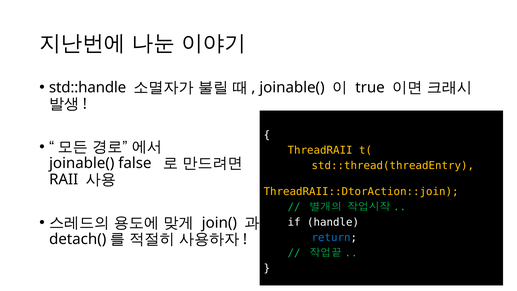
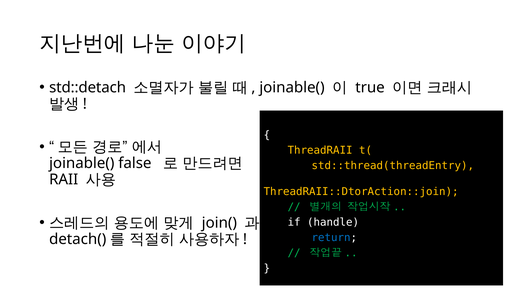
std::handle: std::handle -> std::detach
